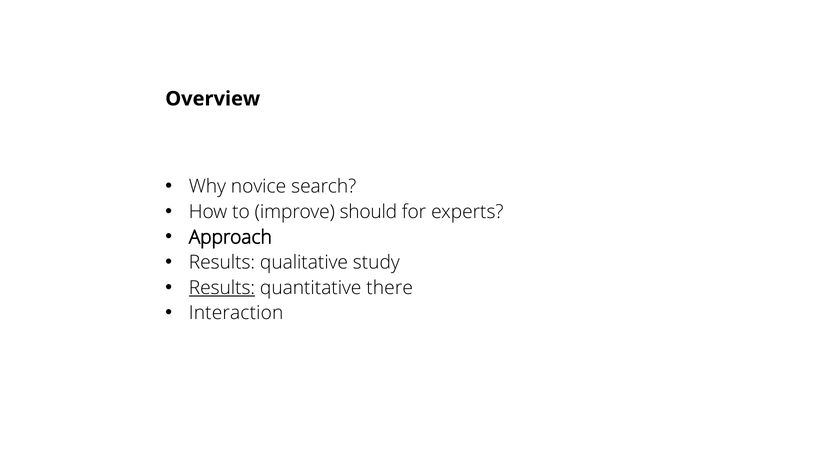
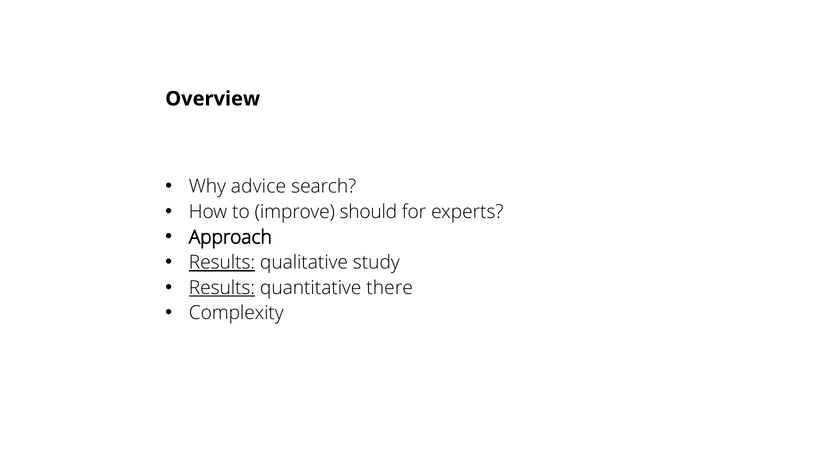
novice: novice -> advice
Results at (222, 262) underline: none -> present
Interaction: Interaction -> Complexity
